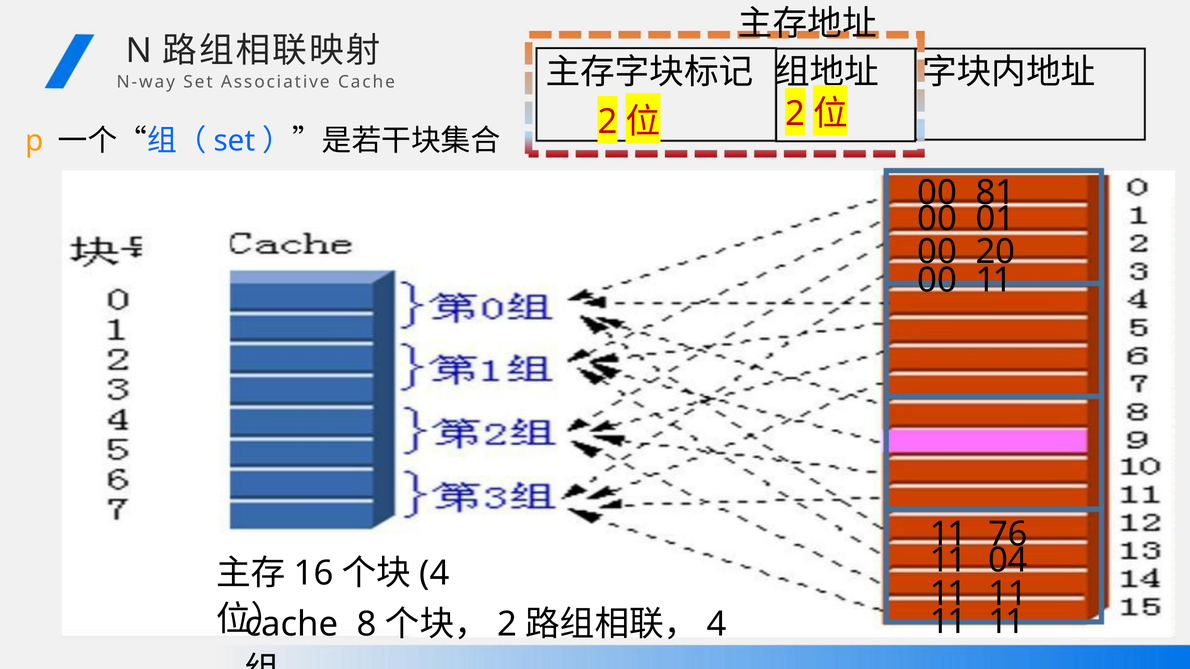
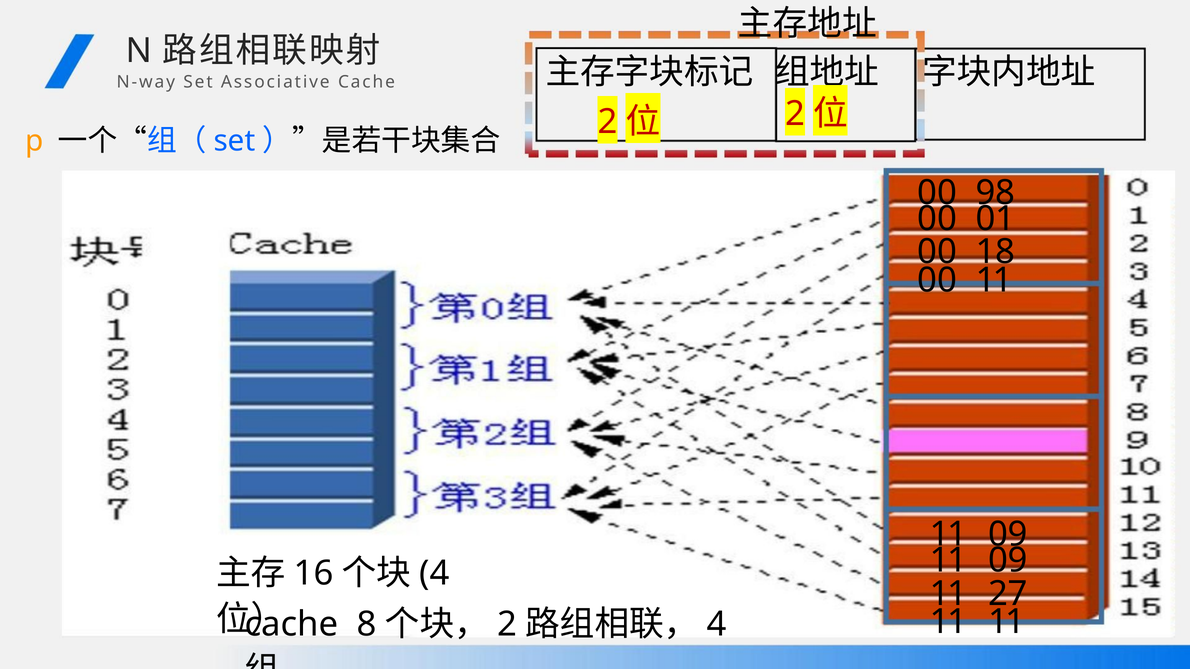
81: 81 -> 98
20: 20 -> 18
76 at (1008, 535): 76 -> 09
04 at (1008, 561): 04 -> 09
11 at (1008, 594): 11 -> 27
